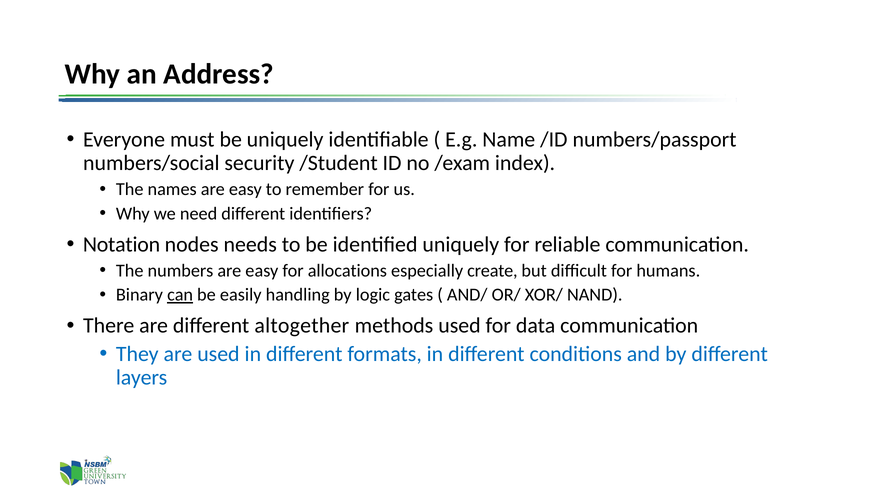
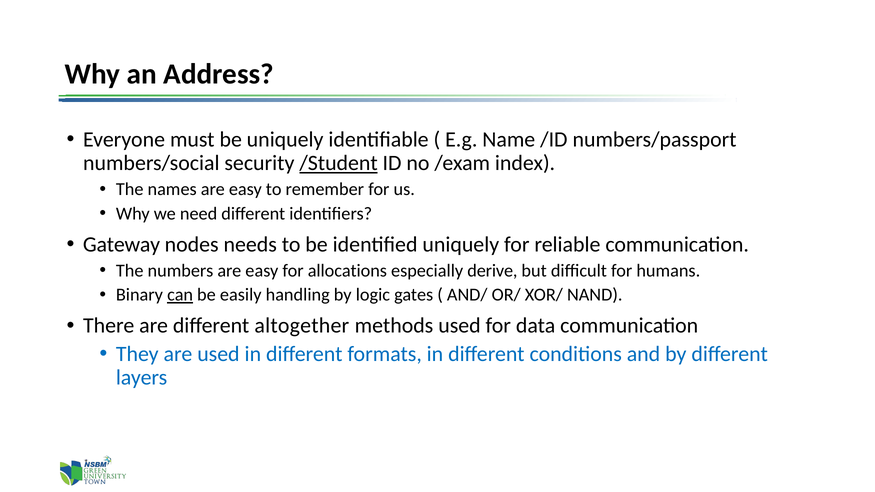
/Student underline: none -> present
Notation: Notation -> Gateway
create: create -> derive
